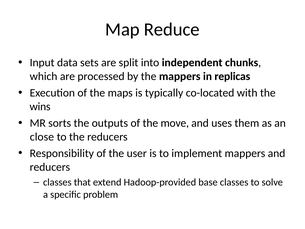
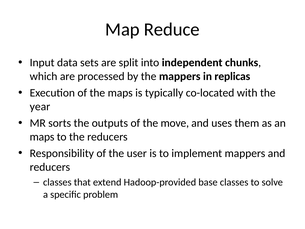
wins: wins -> year
close at (42, 137): close -> maps
